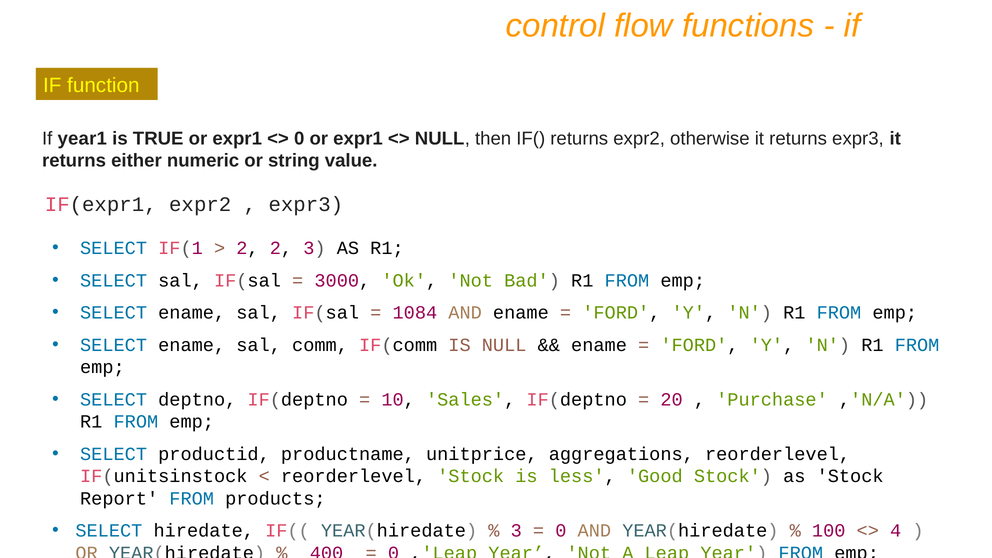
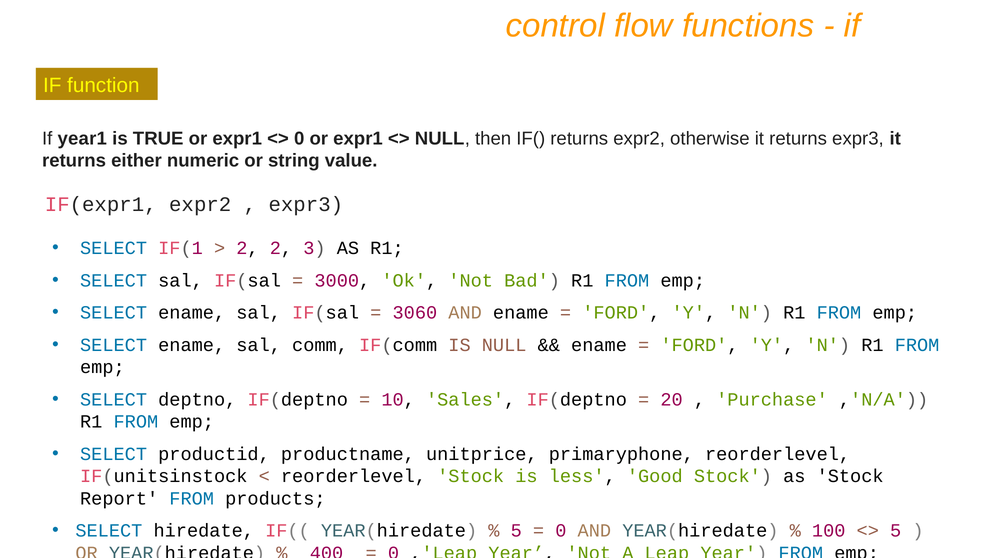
1084: 1084 -> 3060
aggregations: aggregations -> primaryphone
3 at (516, 531): 3 -> 5
4 at (896, 531): 4 -> 5
